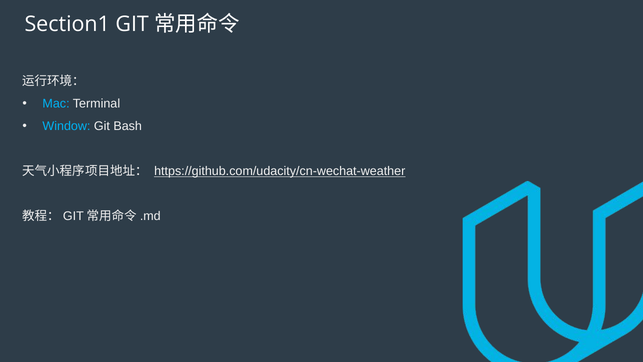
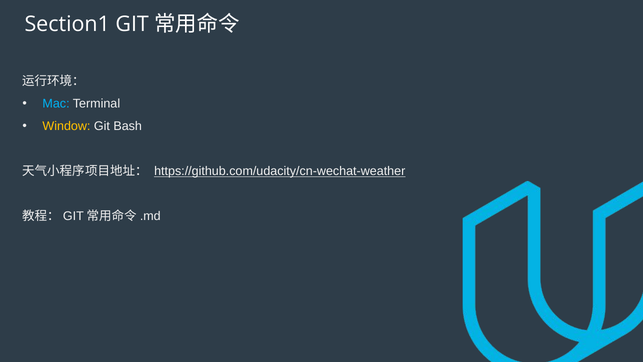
Window colour: light blue -> yellow
